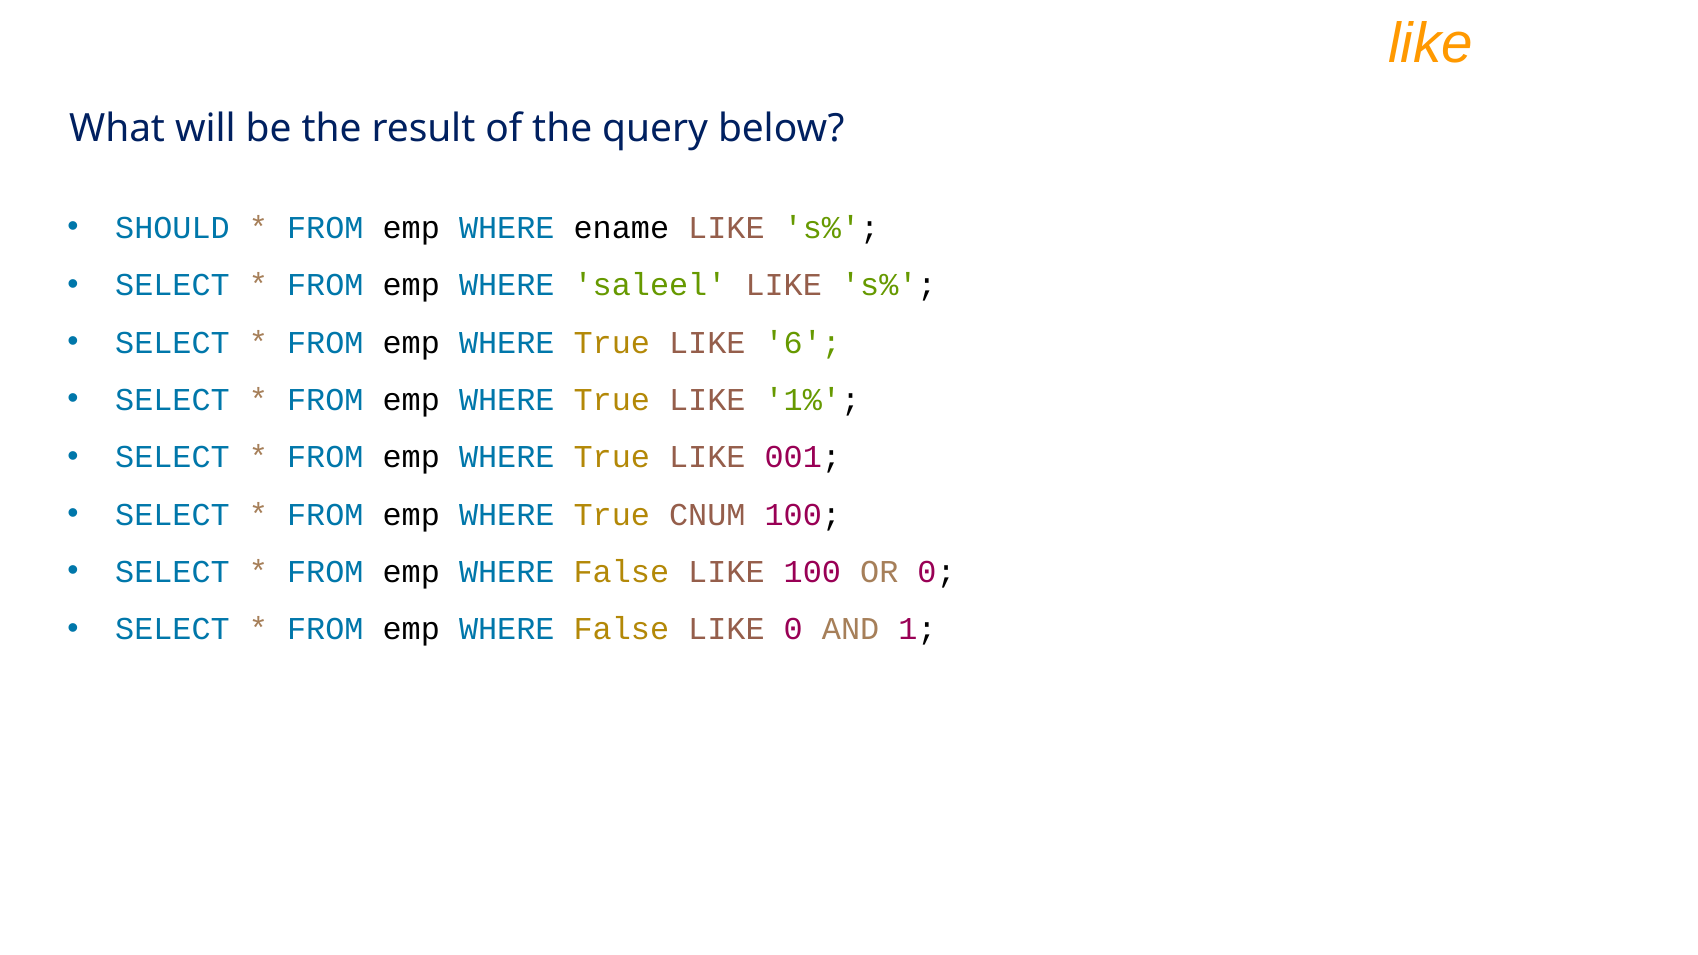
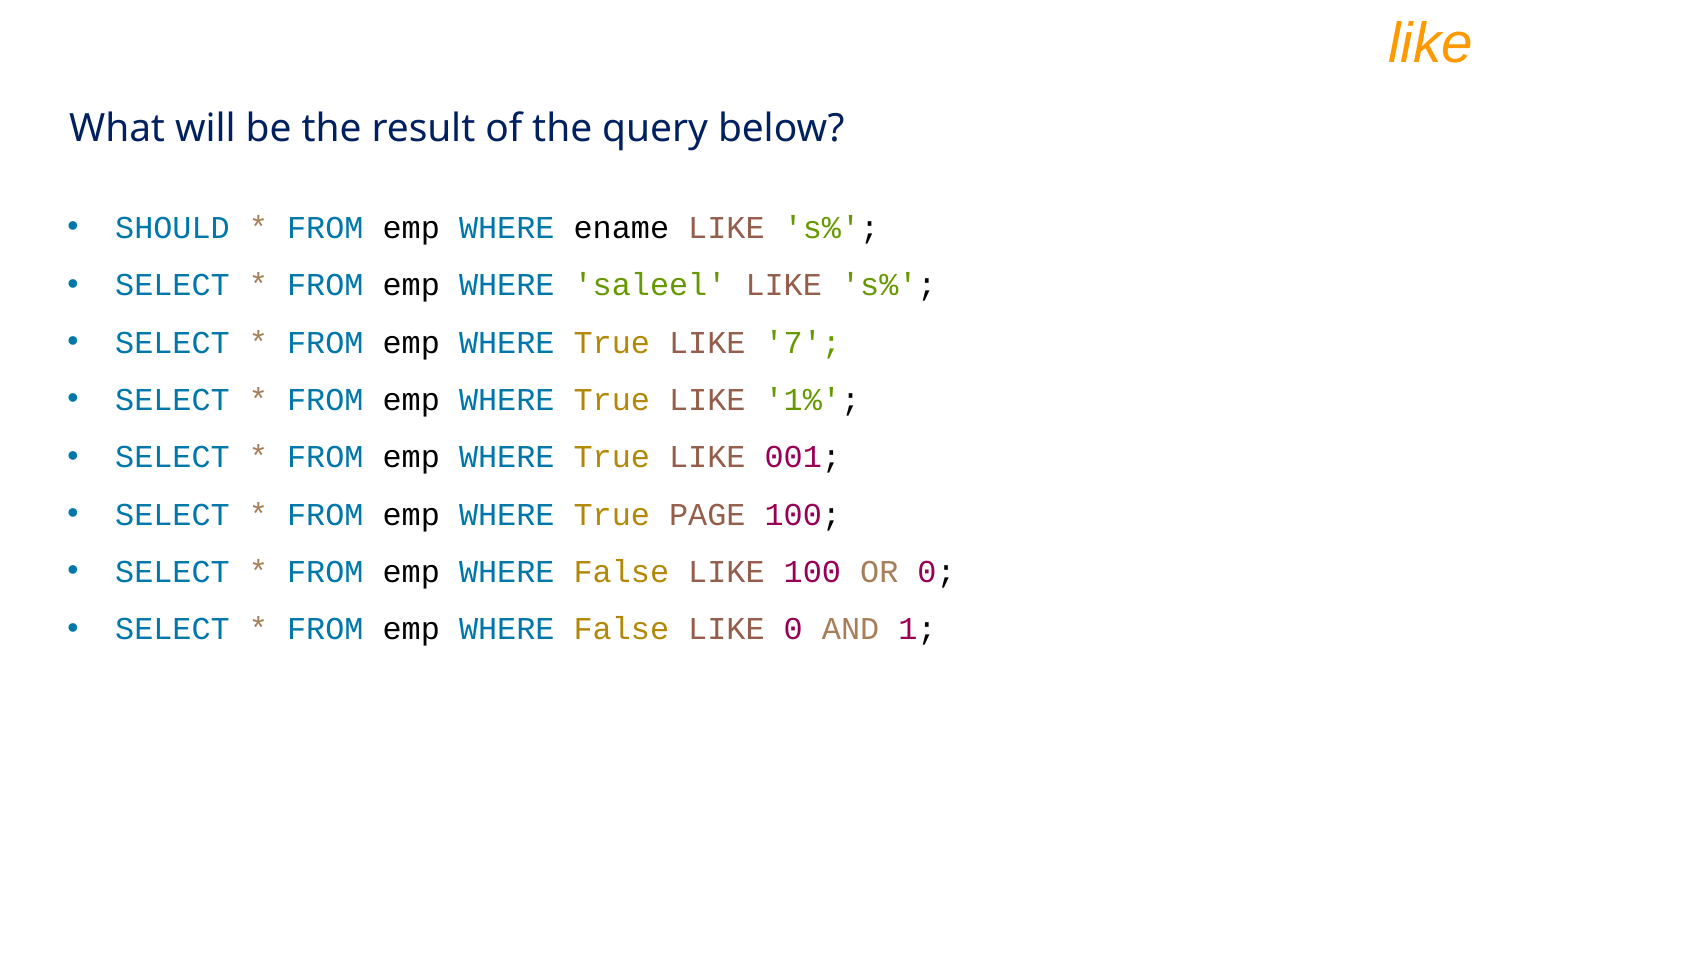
6: 6 -> 7
CNUM: CNUM -> PAGE
